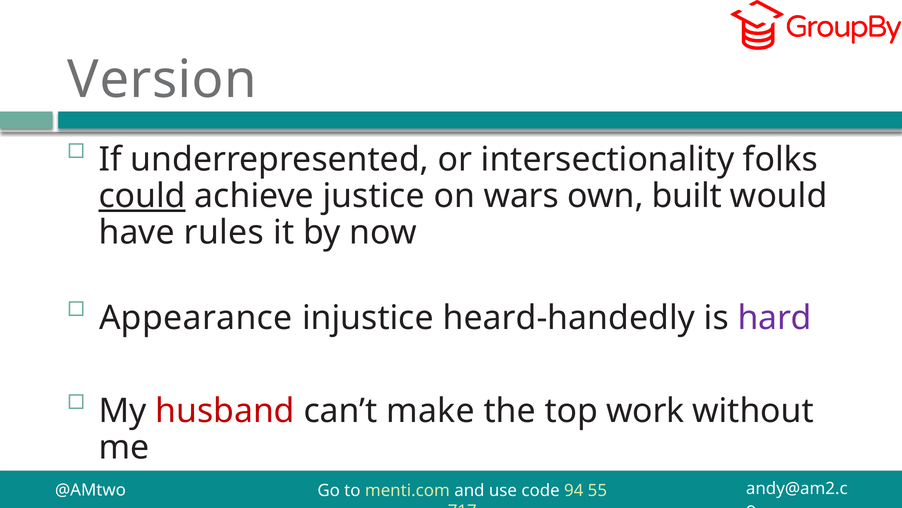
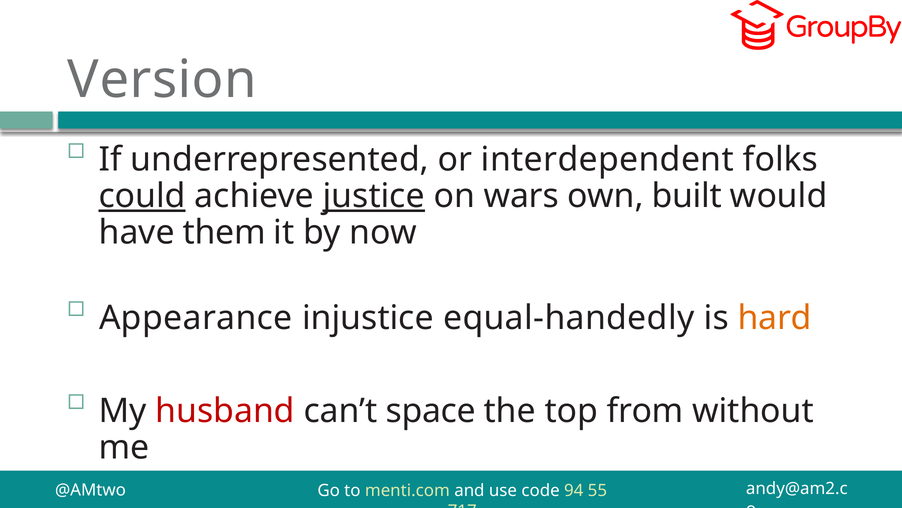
intersectionality: intersectionality -> interdependent
justice underline: none -> present
rules: rules -> them
heard-handedly: heard-handedly -> equal-handedly
hard colour: purple -> orange
make: make -> space
work: work -> from
